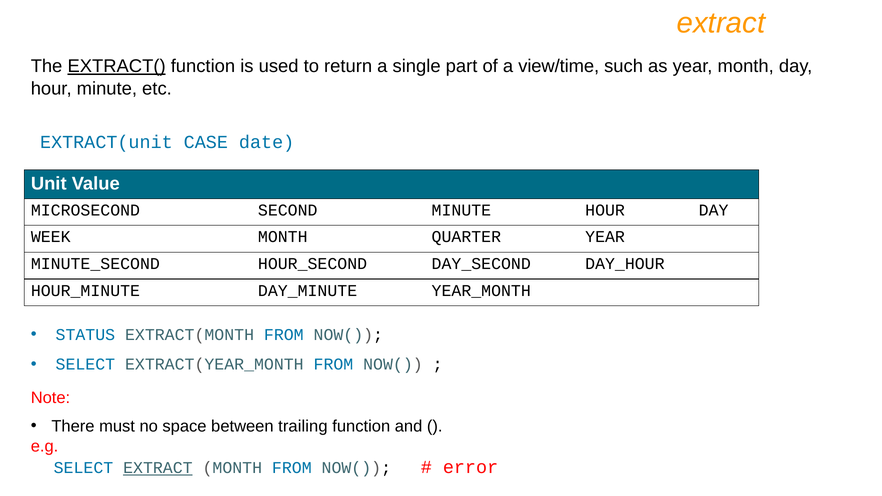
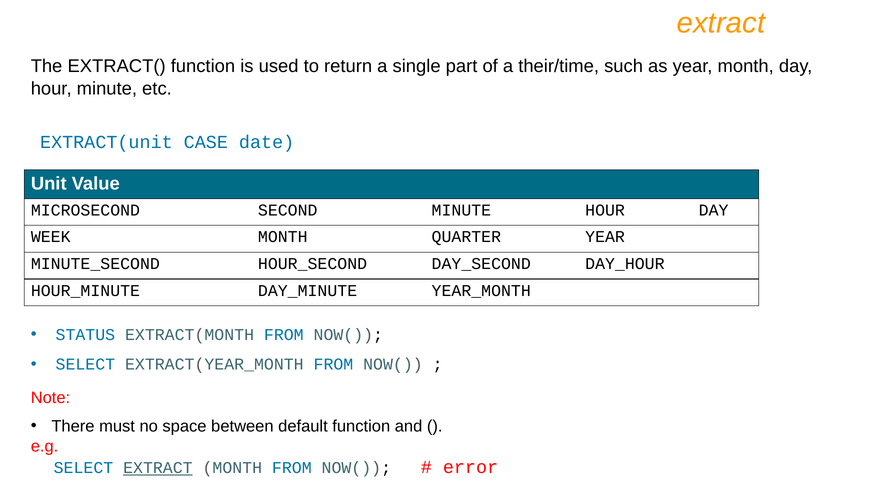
EXTRACT( underline: present -> none
view/time: view/time -> their/time
trailing: trailing -> default
